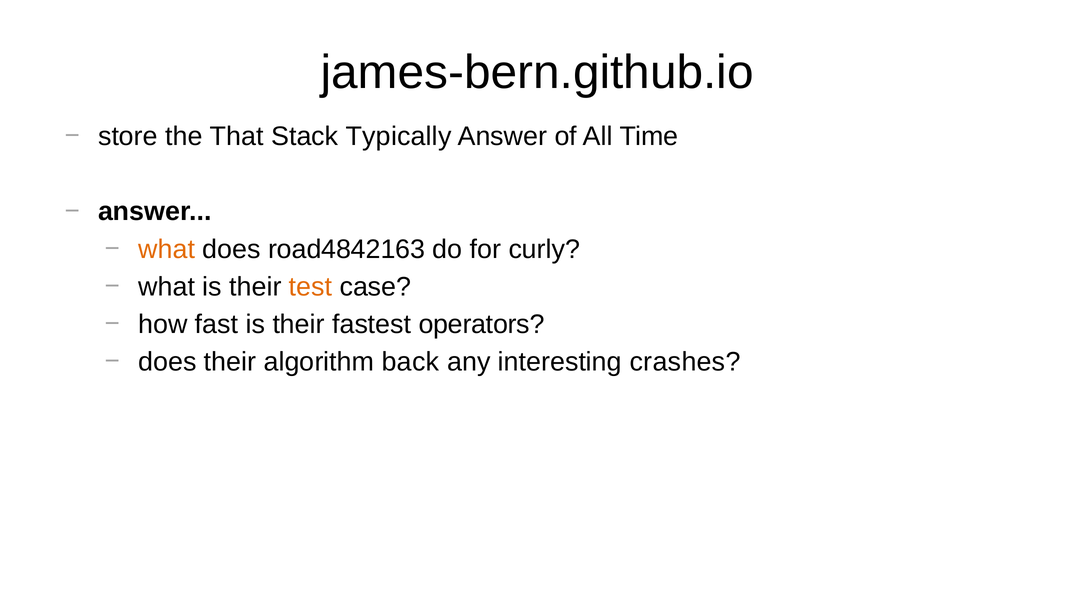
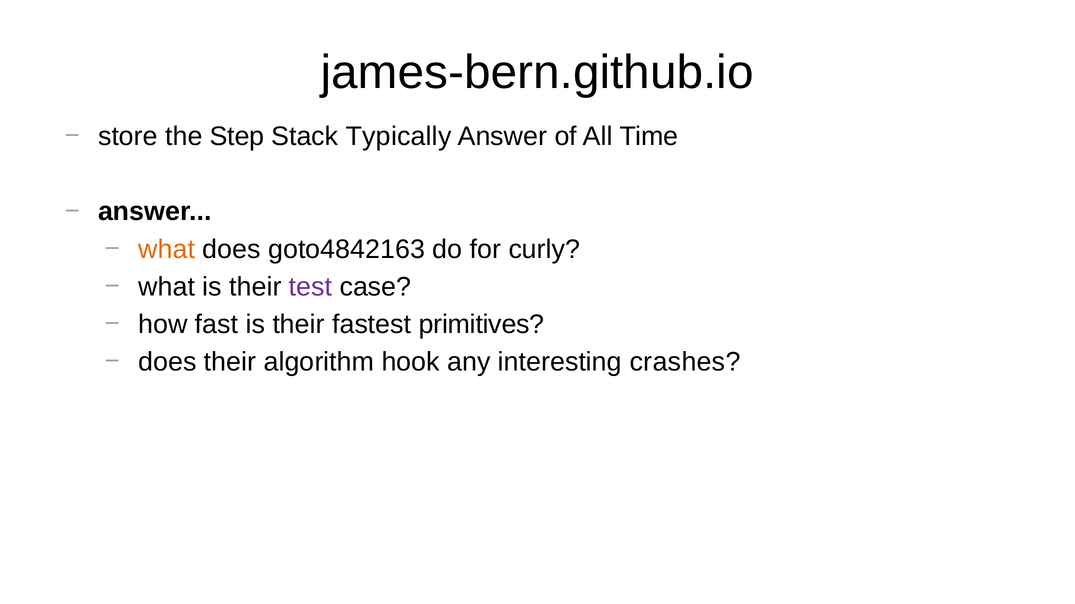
That: That -> Step
road4842163: road4842163 -> goto4842163
test colour: orange -> purple
operators: operators -> primitives
back: back -> hook
